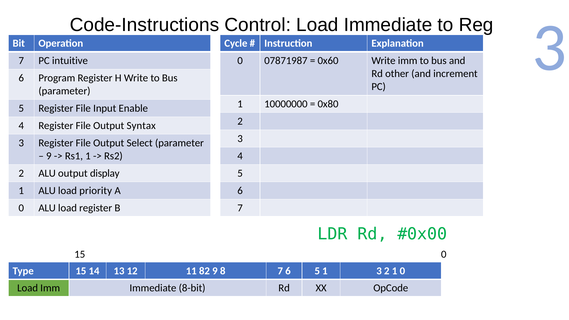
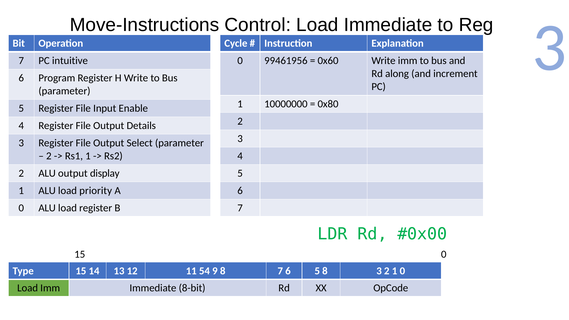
Code-Instructions: Code-Instructions -> Move-Instructions
07871987: 07871987 -> 99461956
other: other -> along
Syntax: Syntax -> Details
9 at (49, 156): 9 -> 2
82: 82 -> 54
5 1: 1 -> 8
